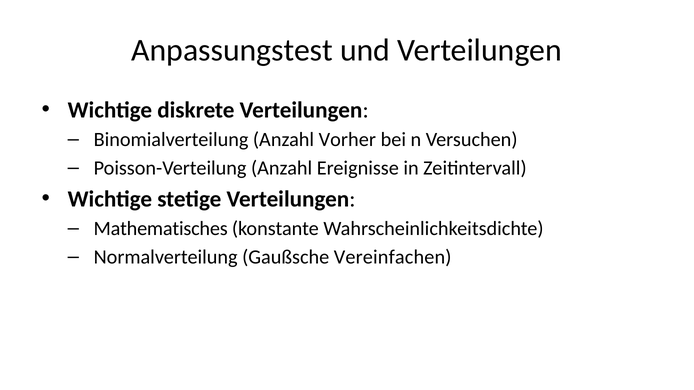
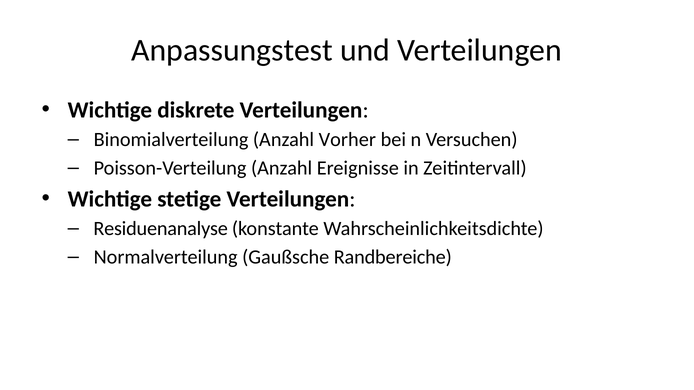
Mathematisches: Mathematisches -> Residuenanalyse
Vereinfachen: Vereinfachen -> Randbereiche
